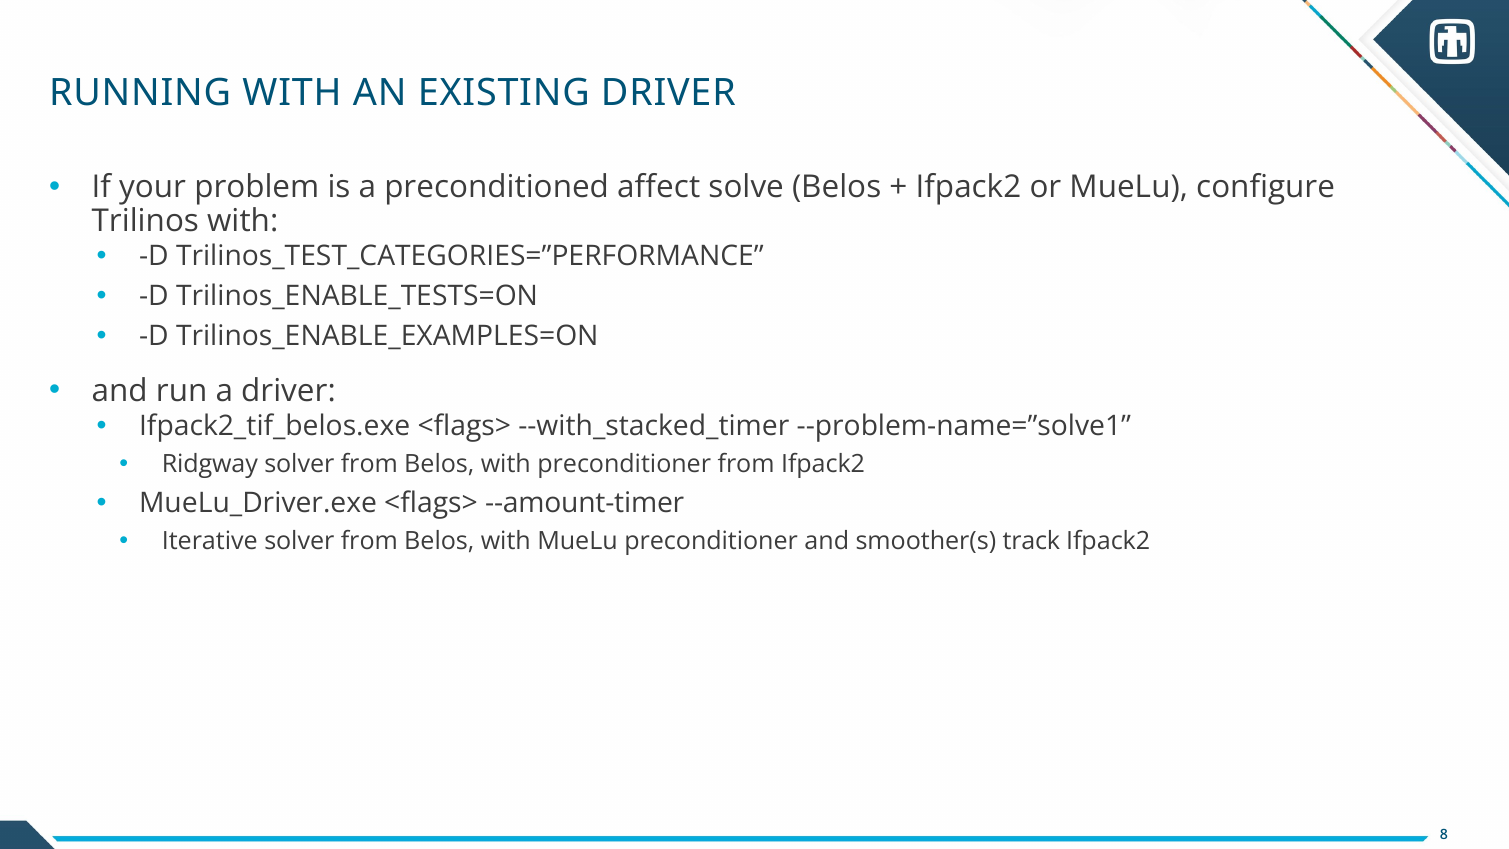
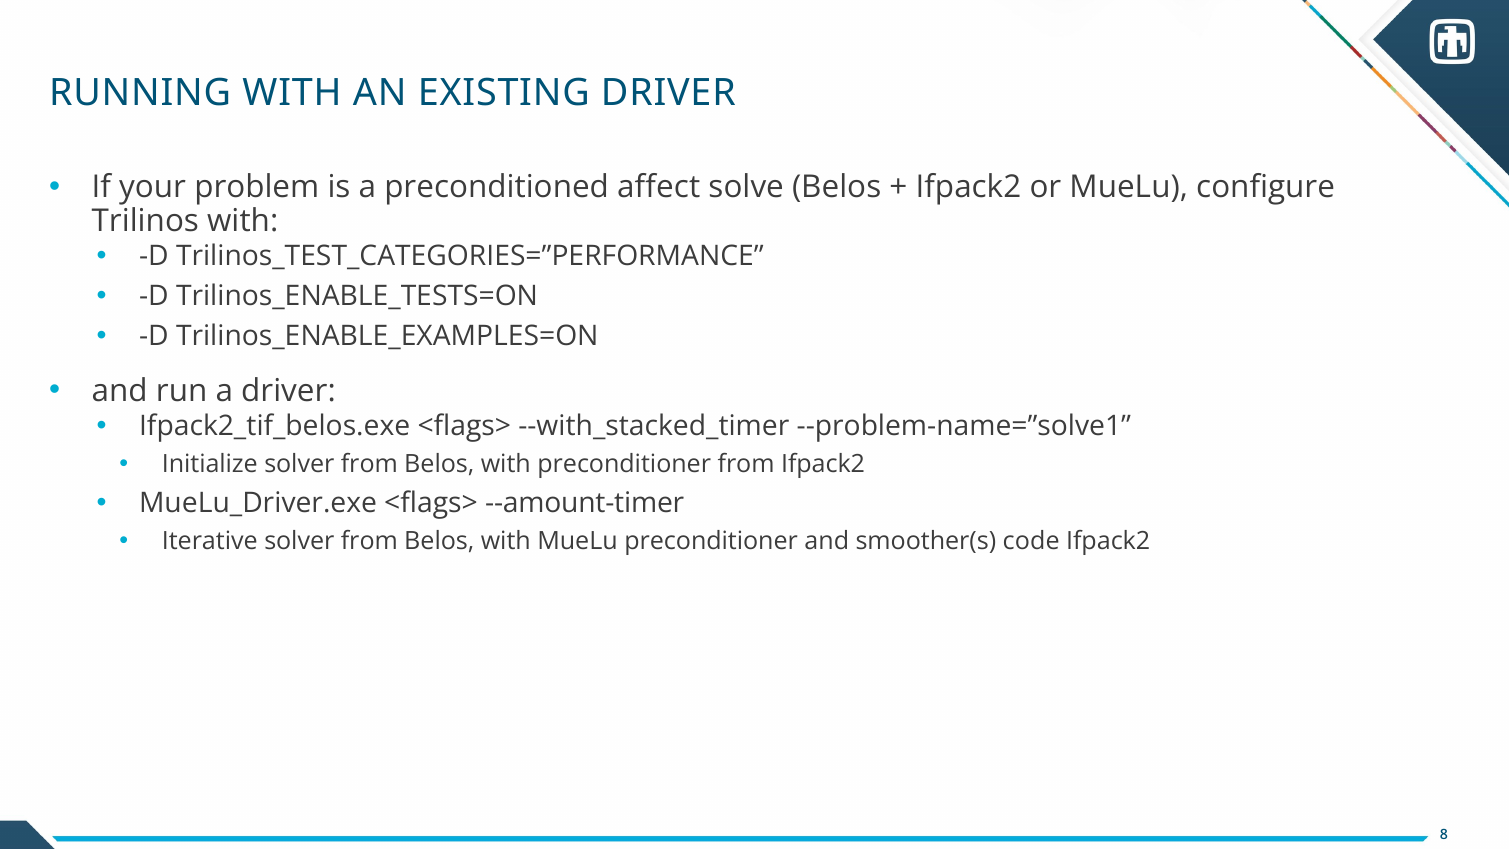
Ridgway: Ridgway -> Initialize
track: track -> code
